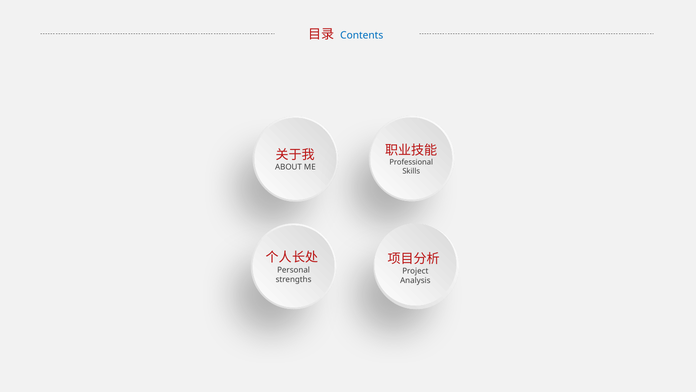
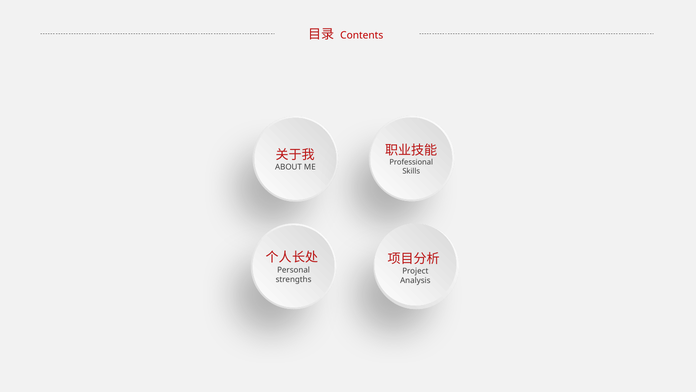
Contents colour: blue -> red
